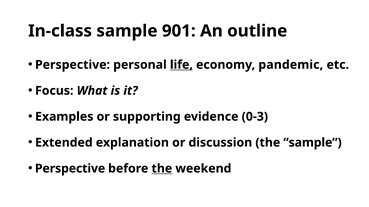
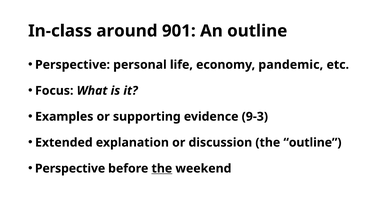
In-class sample: sample -> around
life underline: present -> none
0-3: 0-3 -> 9-3
the sample: sample -> outline
